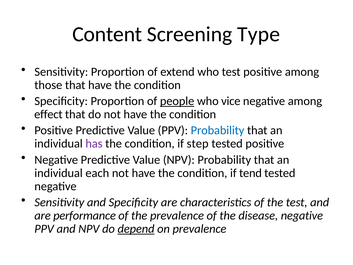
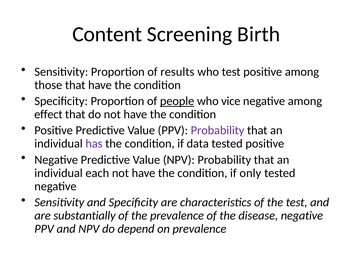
Type: Type -> Birth
extend: extend -> results
Probability at (218, 130) colour: blue -> purple
step: step -> data
tend: tend -> only
performance: performance -> substantially
depend underline: present -> none
